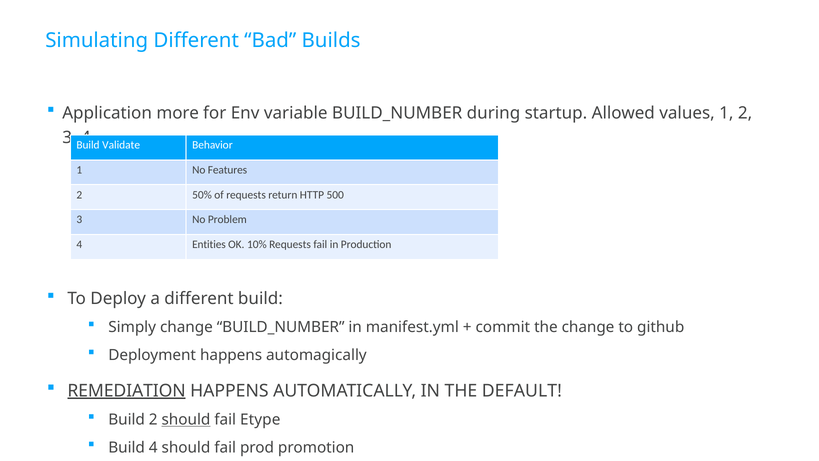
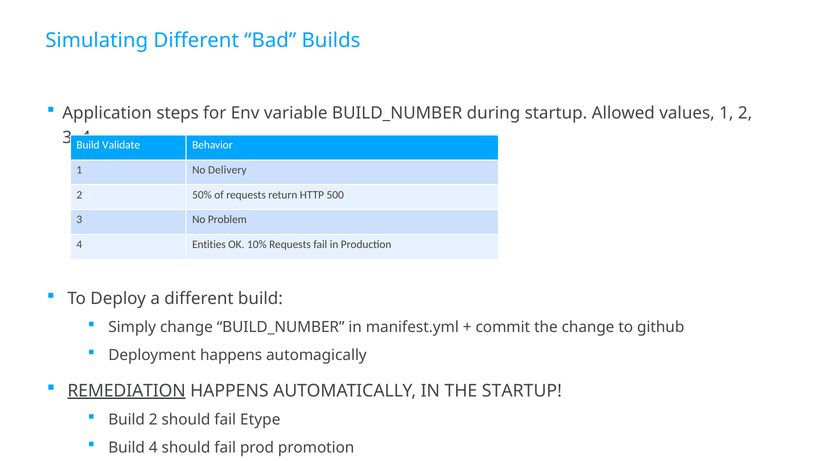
more: more -> steps
Features: Features -> Delivery
THE DEFAULT: DEFAULT -> STARTUP
should at (186, 419) underline: present -> none
